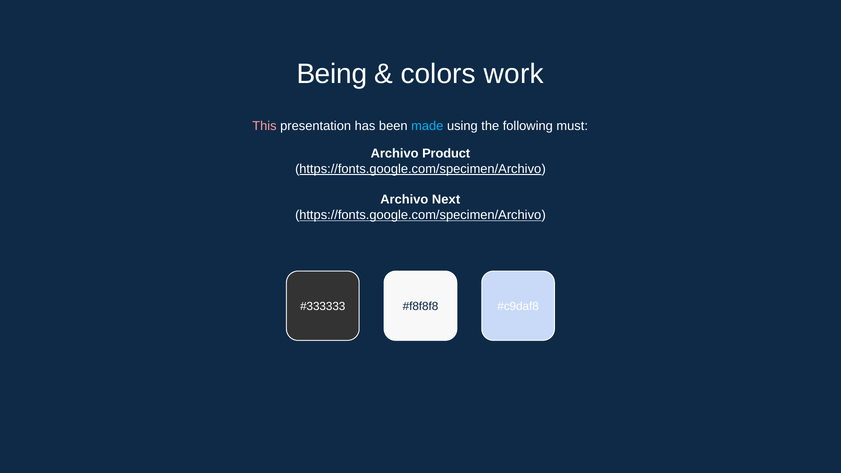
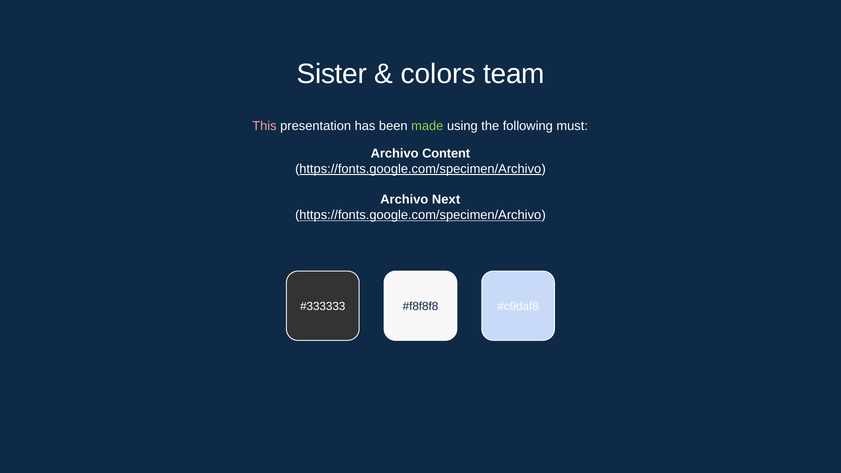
Being: Being -> Sister
work: work -> team
made colour: light blue -> light green
Product: Product -> Content
